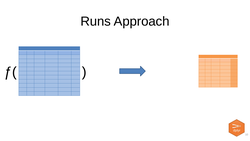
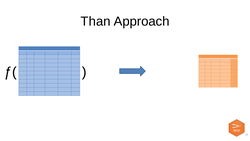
Runs: Runs -> Than
